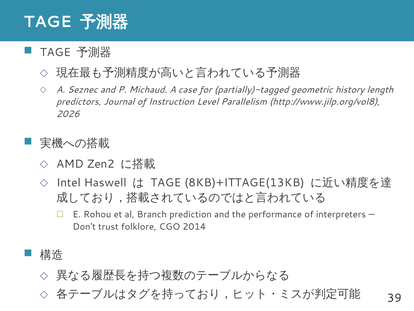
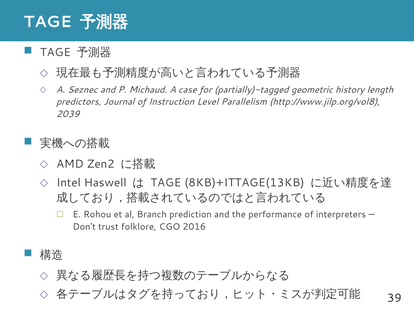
2026: 2026 -> 2039
2014: 2014 -> 2016
